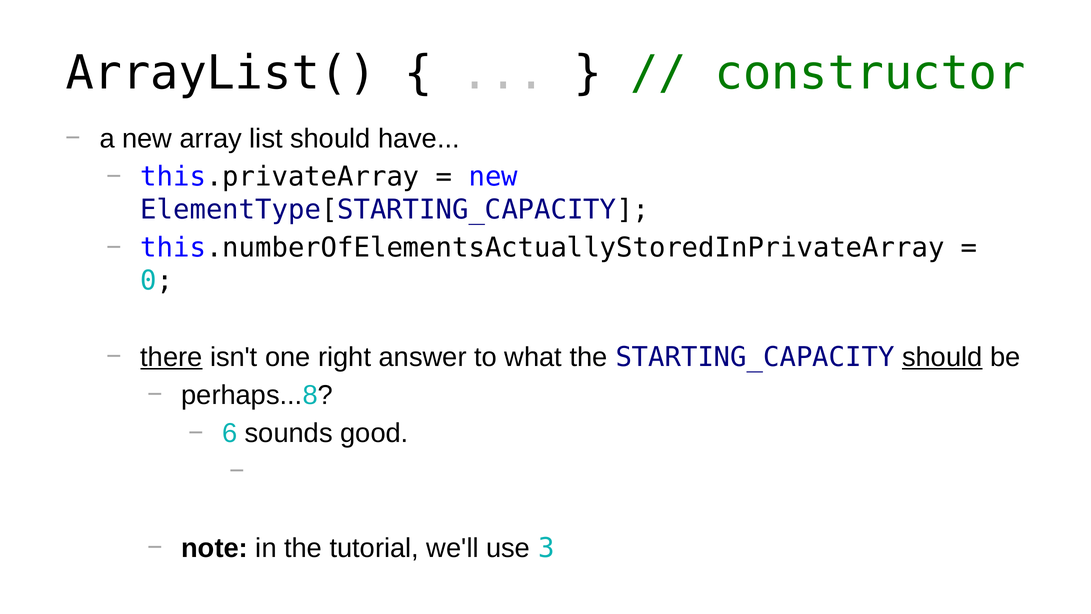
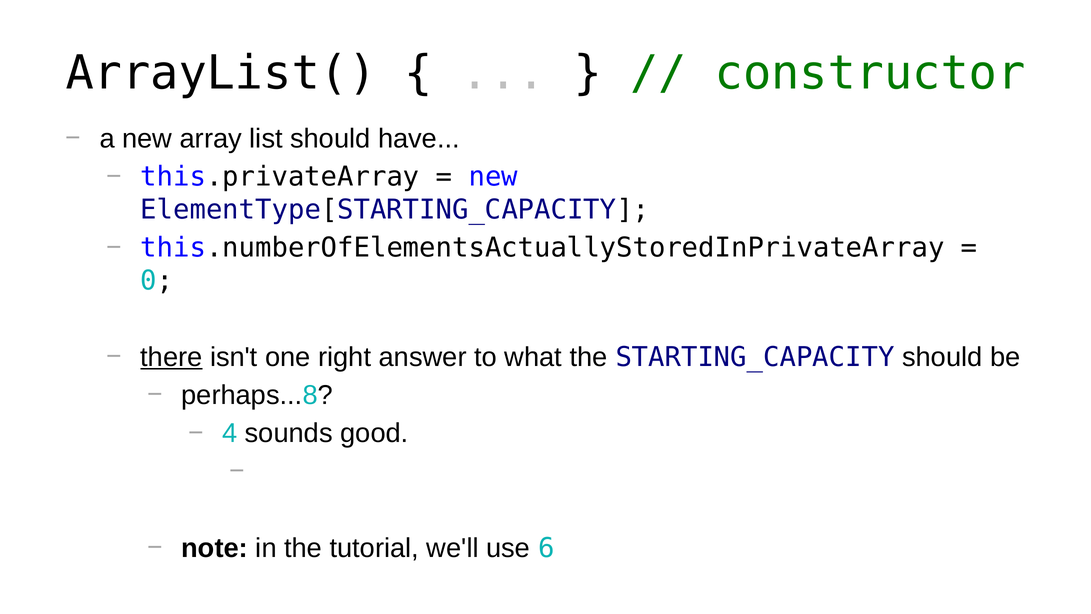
should at (942, 357) underline: present -> none
6: 6 -> 4
3: 3 -> 6
